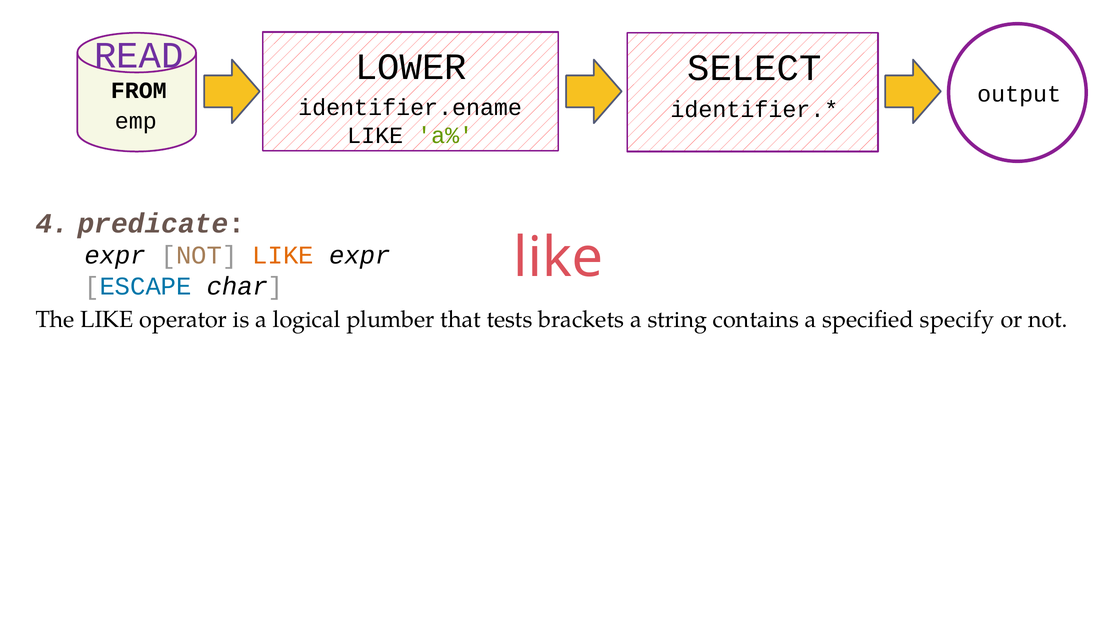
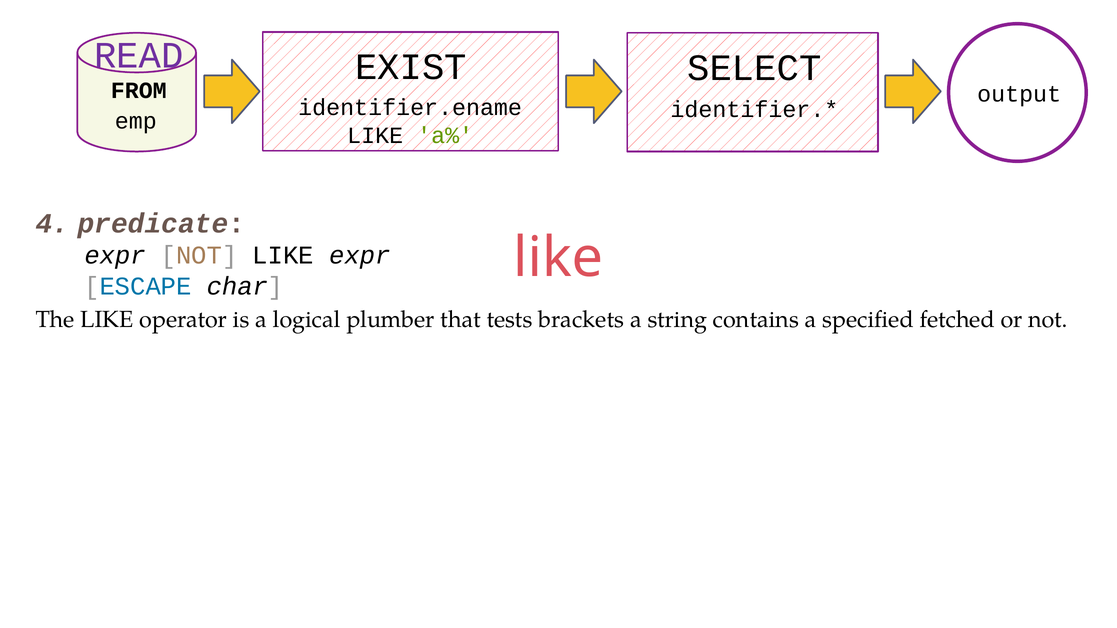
LOWER: LOWER -> EXIST
LIKE at (283, 256) colour: orange -> black
specify: specify -> fetched
